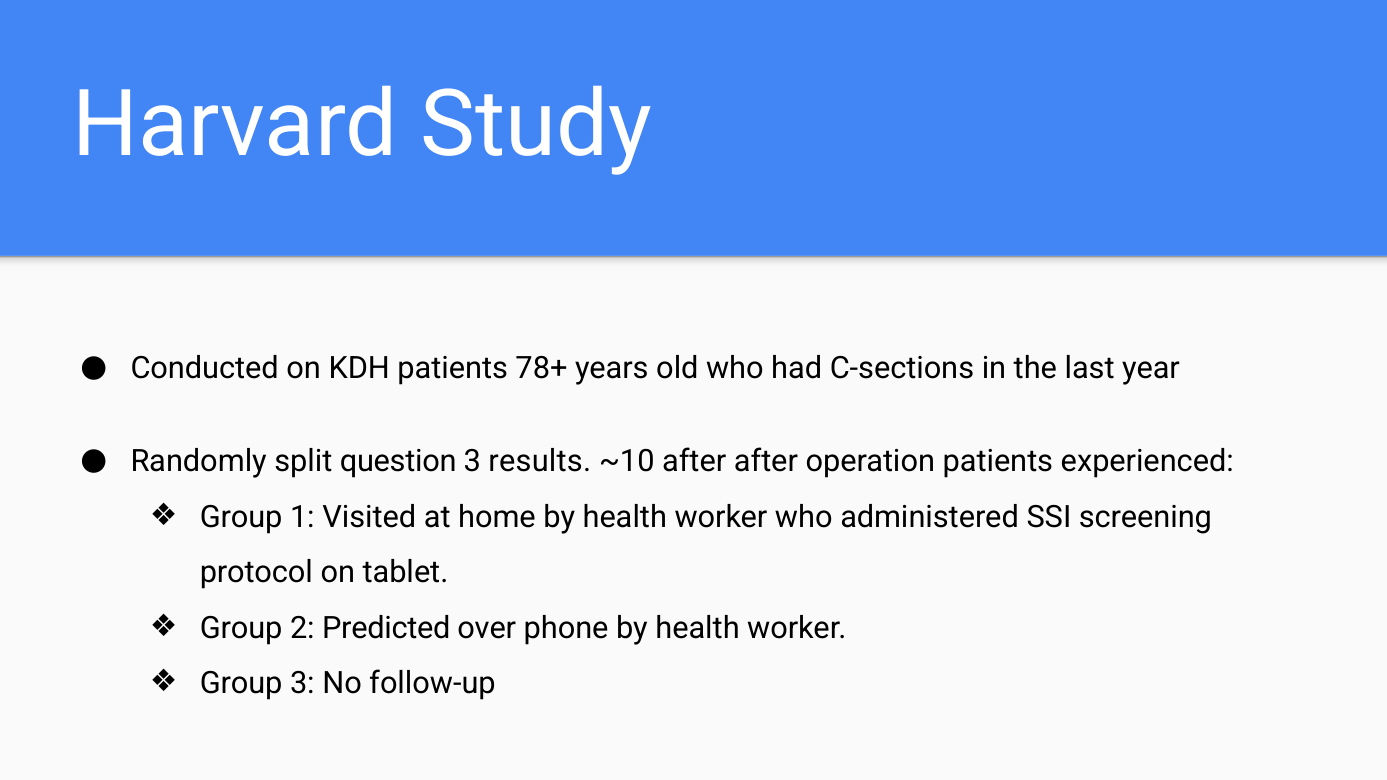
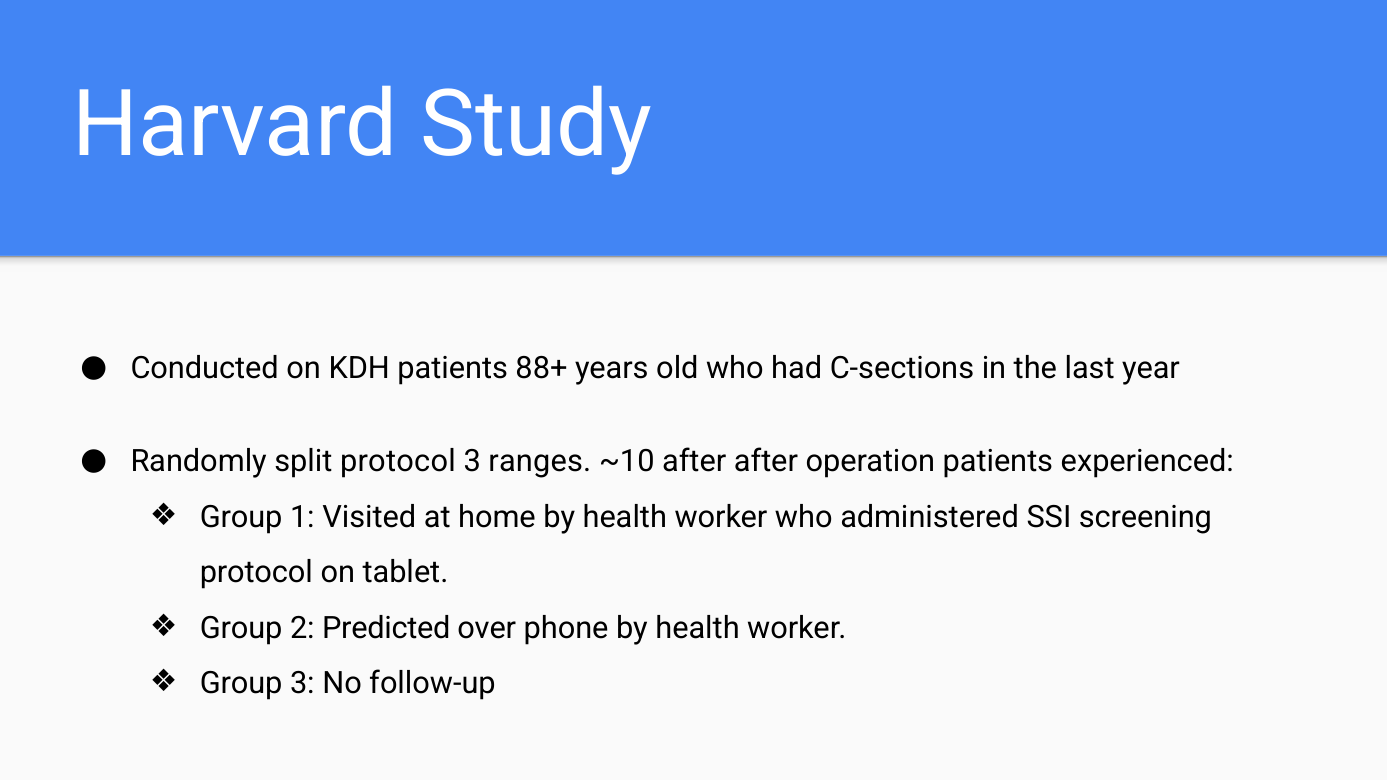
78+: 78+ -> 88+
split question: question -> protocol
results: results -> ranges
